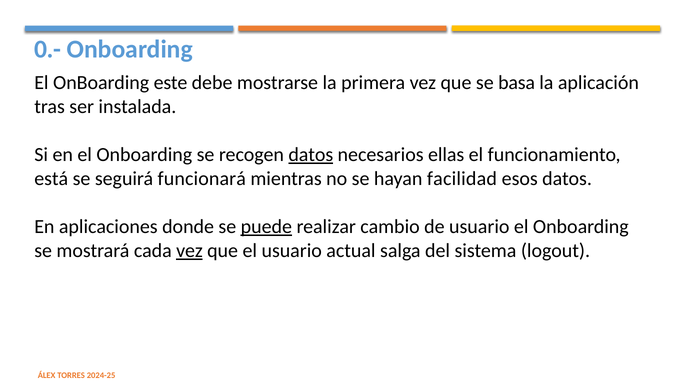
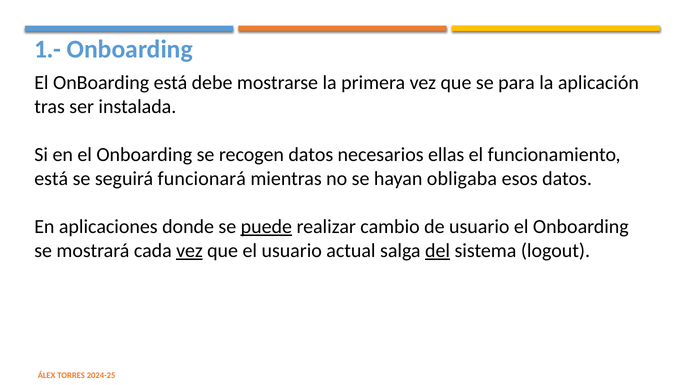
0.-: 0.- -> 1.-
OnBoarding este: este -> está
basa: basa -> para
datos at (311, 155) underline: present -> none
facilidad: facilidad -> obligaba
del underline: none -> present
